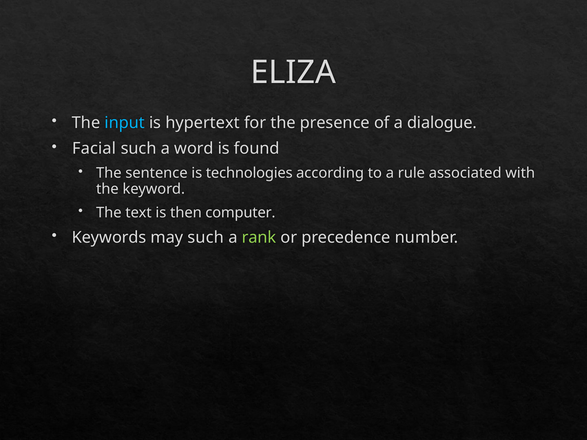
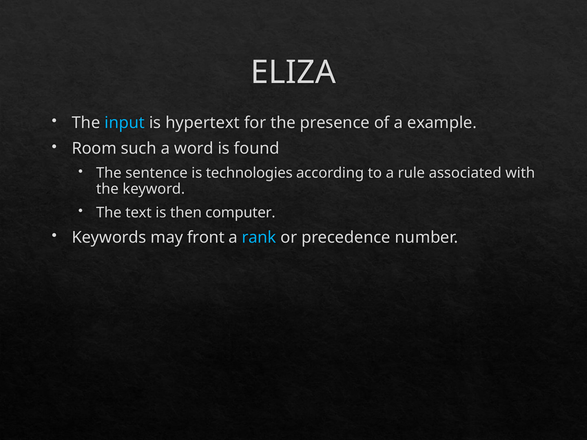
dialogue: dialogue -> example
Facial: Facial -> Room
may such: such -> front
rank colour: light green -> light blue
